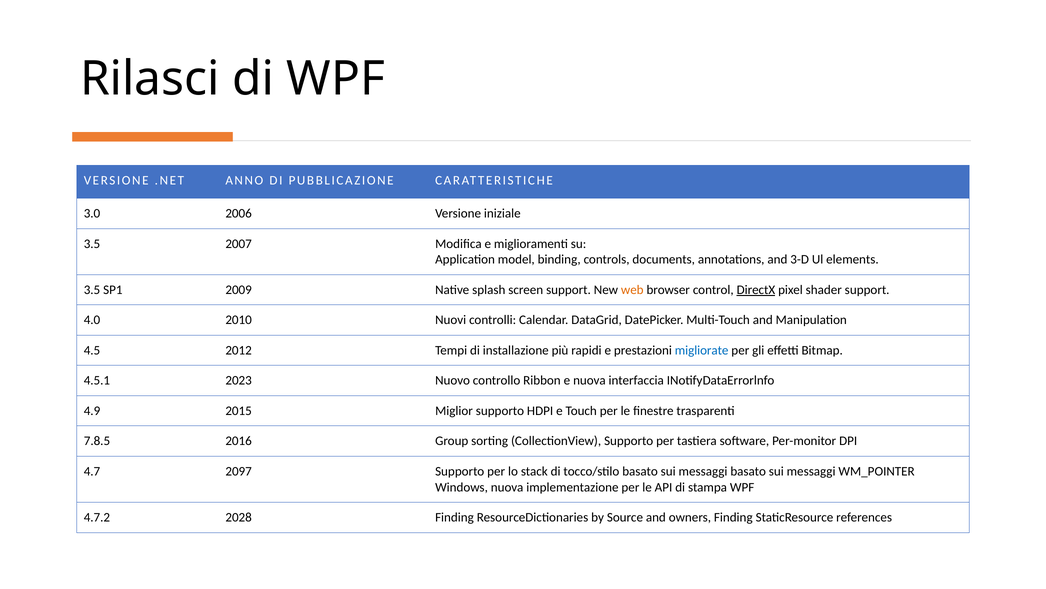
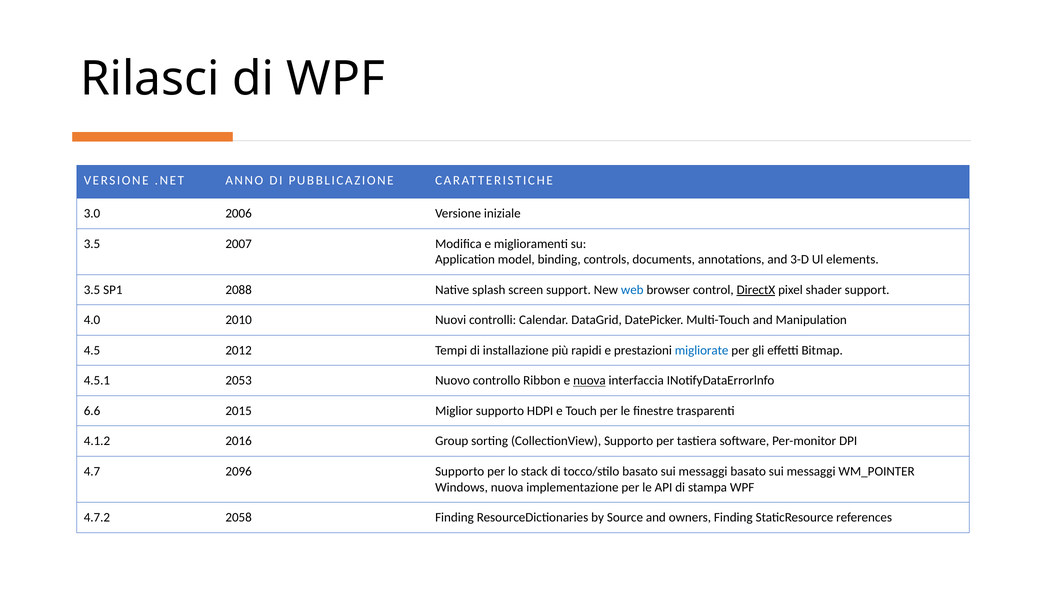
2009: 2009 -> 2088
web colour: orange -> blue
2023: 2023 -> 2053
nuova at (589, 380) underline: none -> present
4.9: 4.9 -> 6.6
7.8.5: 7.8.5 -> 4.1.2
2097: 2097 -> 2096
2028: 2028 -> 2058
